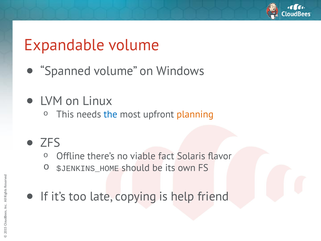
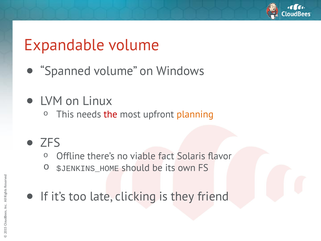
the colour: blue -> red
copying: copying -> clicking
help: help -> they
